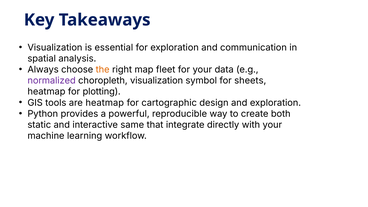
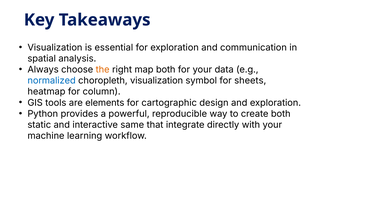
map fleet: fleet -> both
normalized colour: purple -> blue
plotting: plotting -> column
are heatmap: heatmap -> elements
